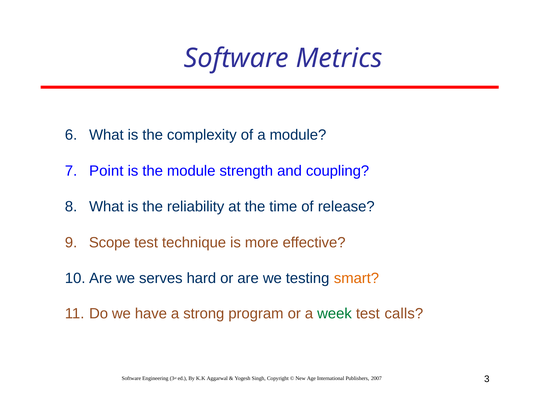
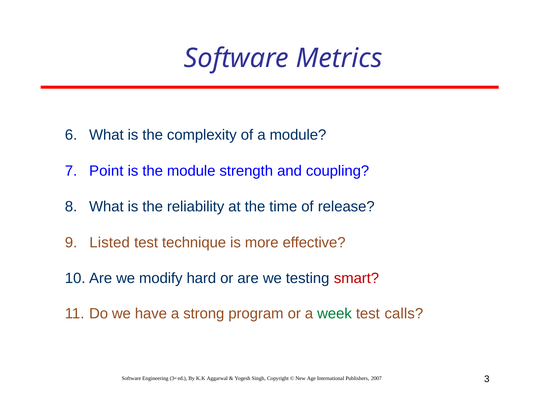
Scope: Scope -> Listed
serves: serves -> modify
smart colour: orange -> red
